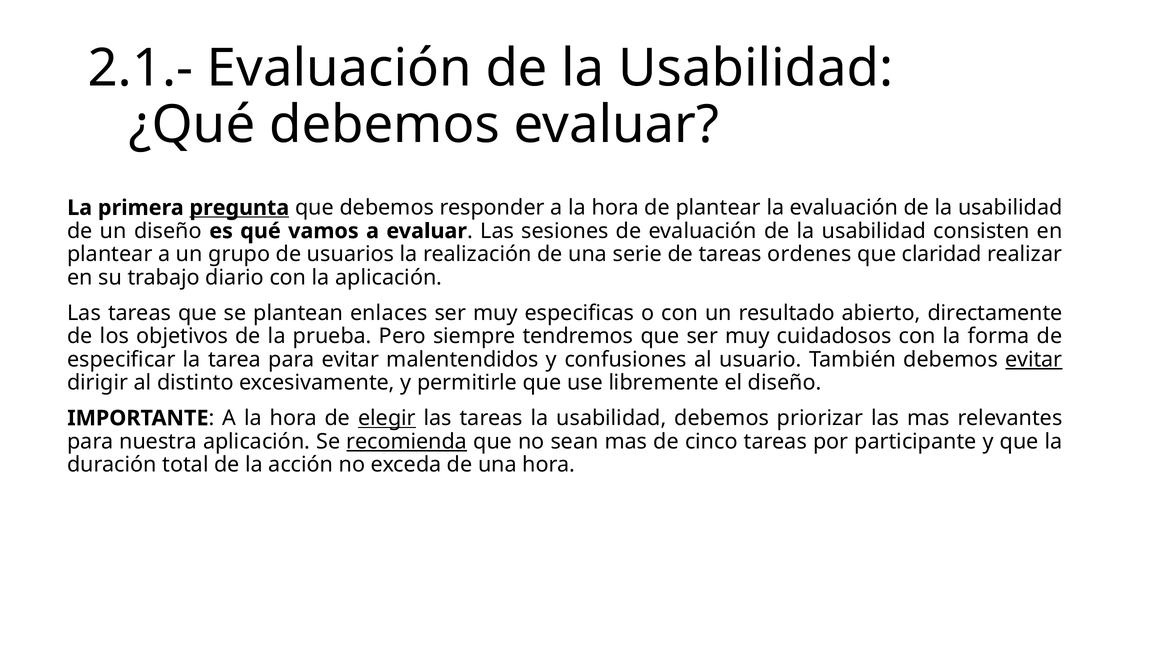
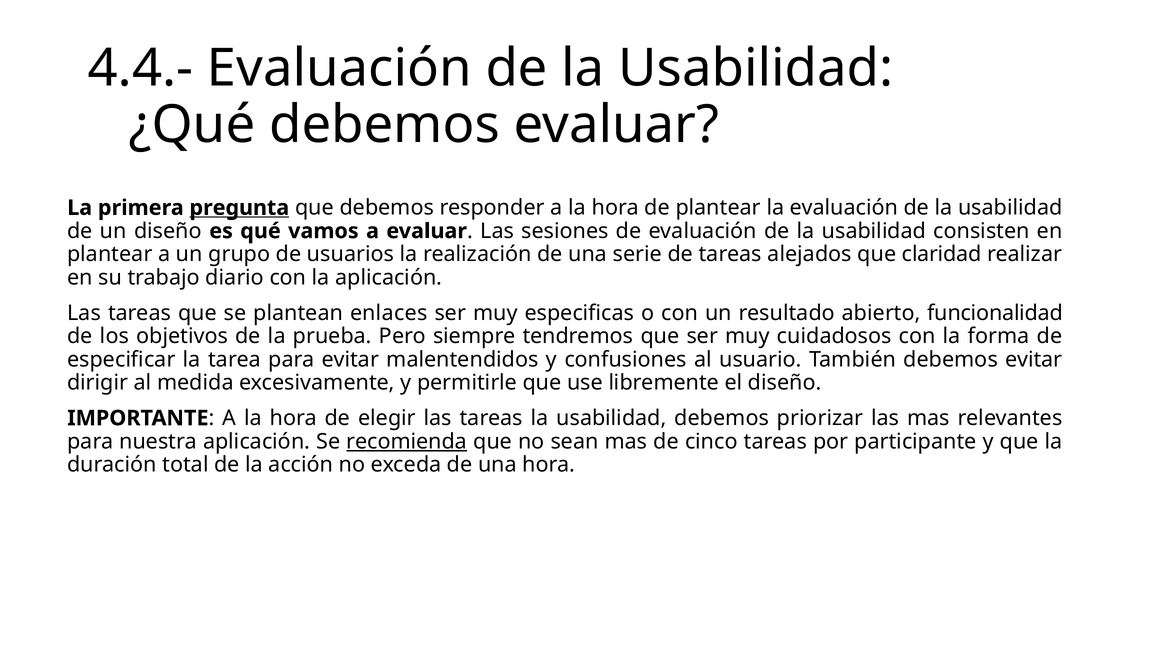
2.1.-: 2.1.- -> 4.4.-
ordenes: ordenes -> alejados
directamente: directamente -> funcionalidad
evitar at (1034, 360) underline: present -> none
distinto: distinto -> medida
elegir underline: present -> none
